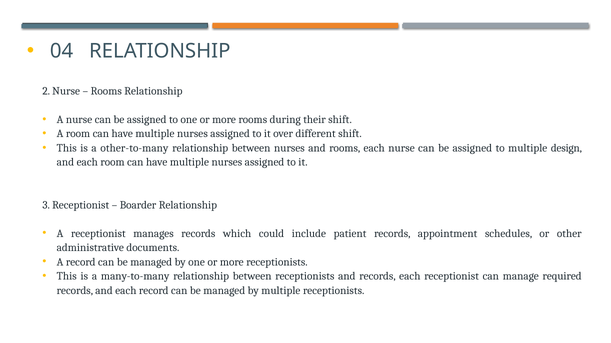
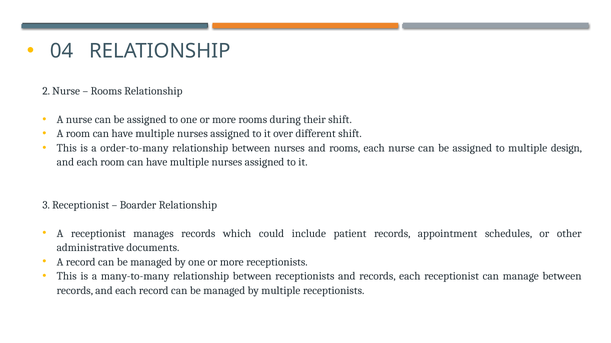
other-to-many: other-to-many -> order-to-many
manage required: required -> between
